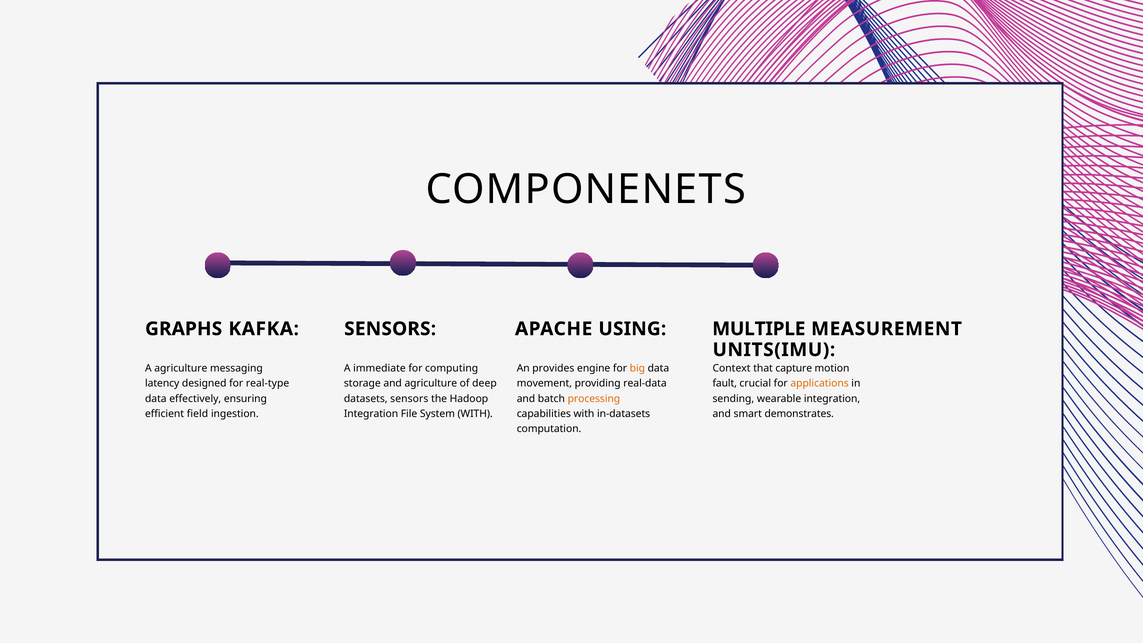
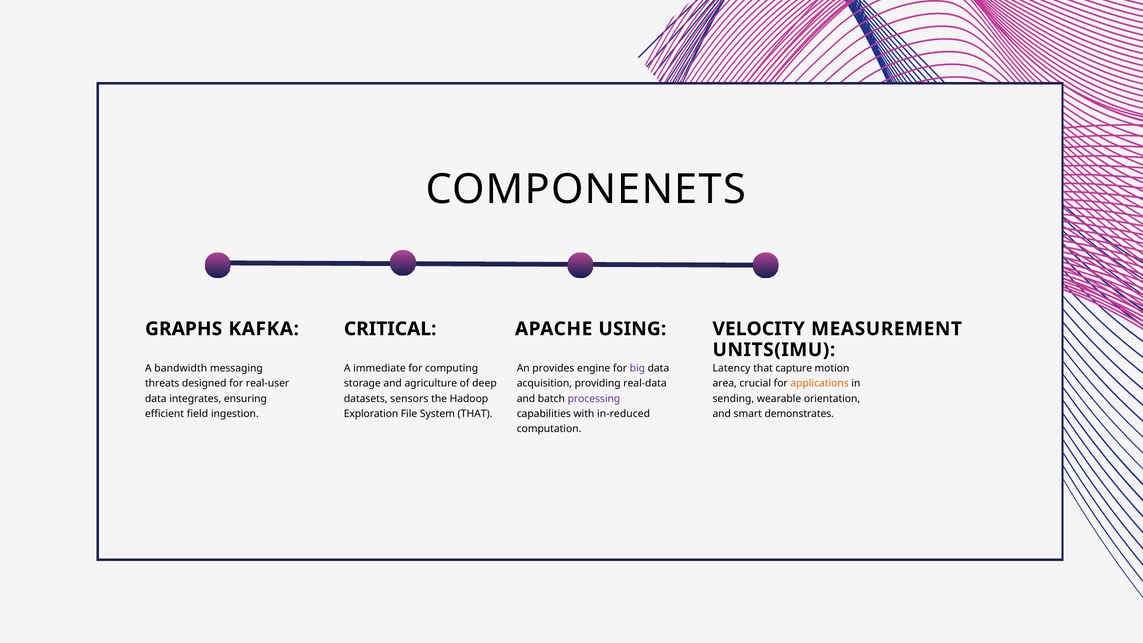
SENSORS at (390, 329): SENSORS -> CRITICAL
MULTIPLE: MULTIPLE -> VELOCITY
A agriculture: agriculture -> bandwidth
big colour: orange -> purple
Context: Context -> Latency
latency: latency -> threats
real-type: real-type -> real-user
movement: movement -> acquisition
fault: fault -> area
effectively: effectively -> integrates
processing colour: orange -> purple
wearable integration: integration -> orientation
Integration at (371, 414): Integration -> Exploration
System WITH: WITH -> THAT
in-datasets: in-datasets -> in-reduced
